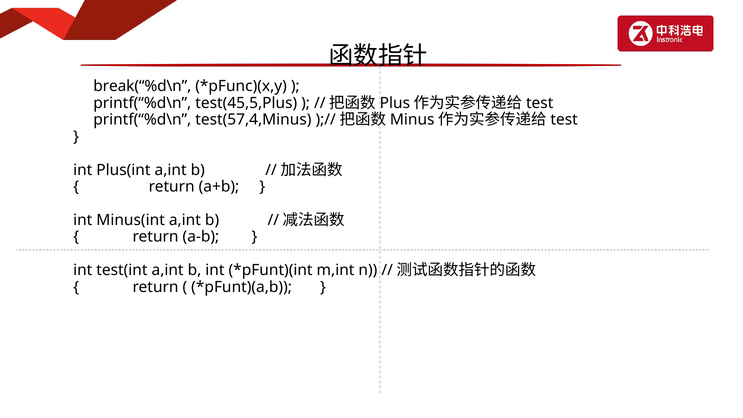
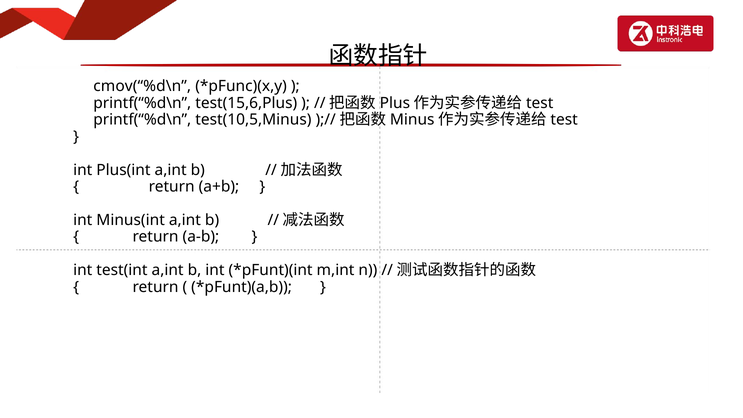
break(“%d\n: break(“%d\n -> cmov(“%d\n
test(45,5,Plus: test(45,5,Plus -> test(15,6,Plus
test(57,4,Minus: test(57,4,Minus -> test(10,5,Minus
